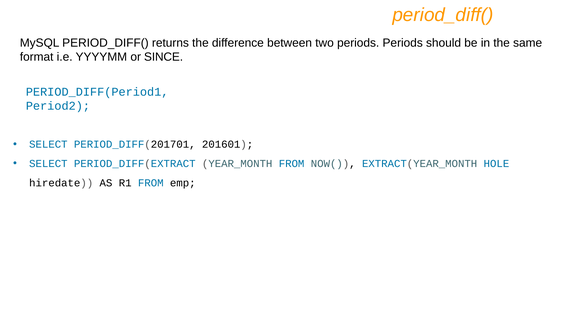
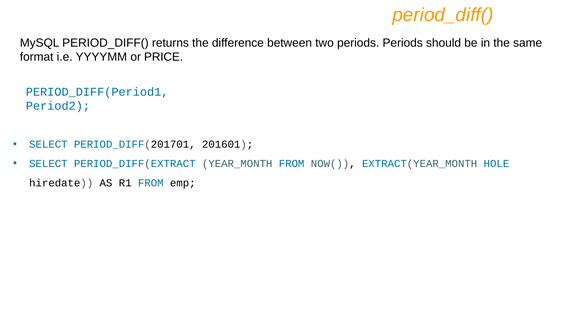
SINCE: SINCE -> PRICE
